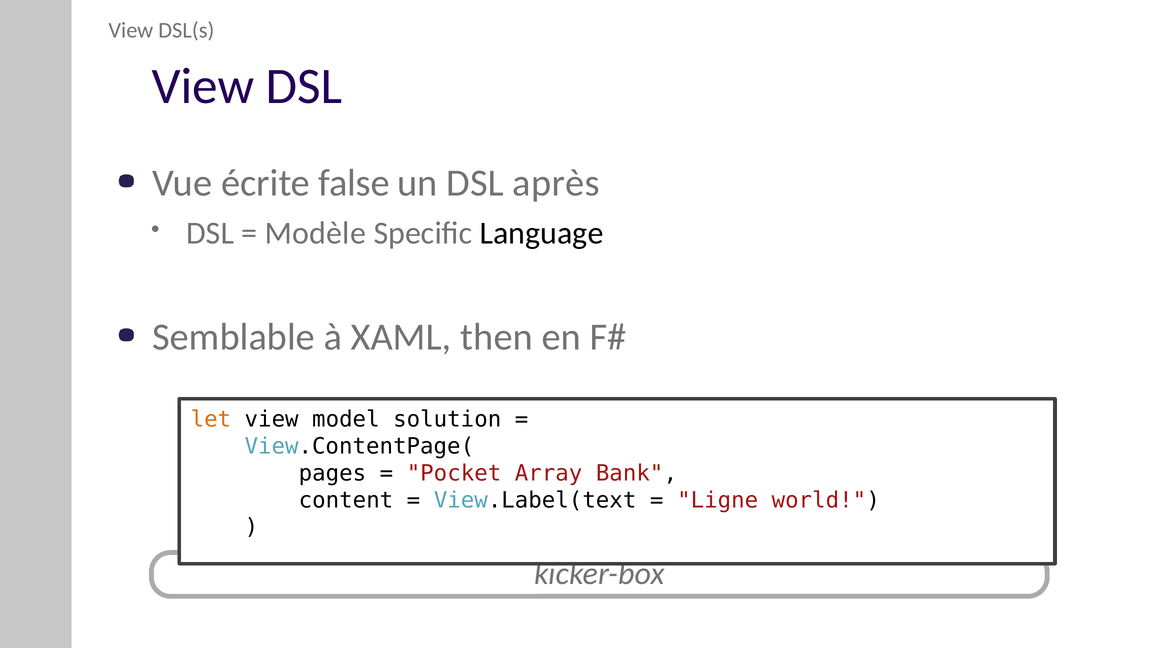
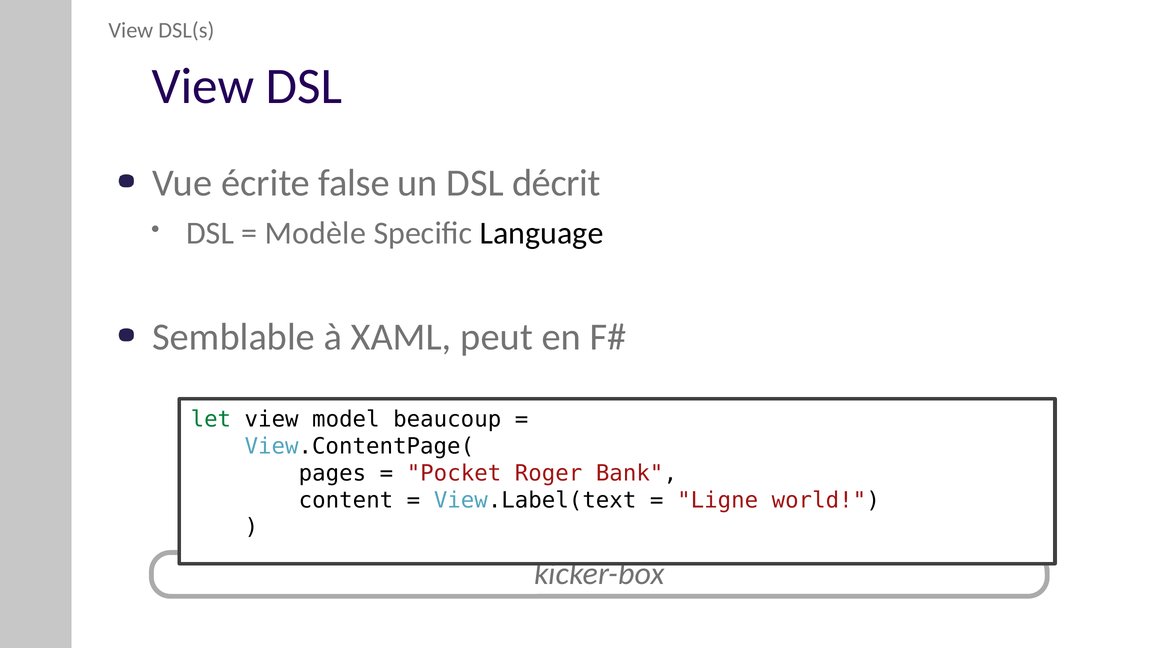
après: après -> décrit
then: then -> peut
let colour: orange -> green
solution: solution -> beaucoup
Array: Array -> Roger
